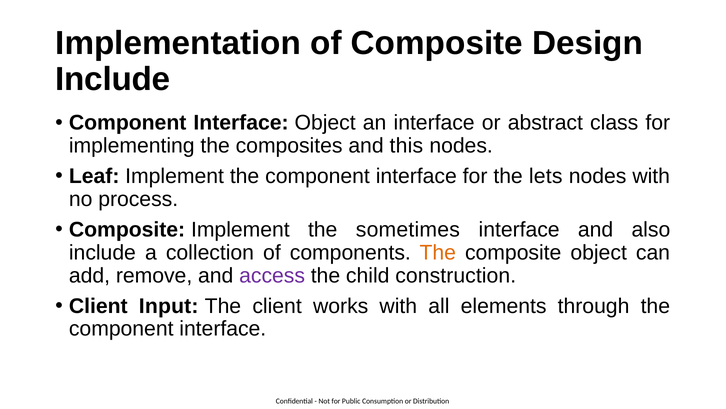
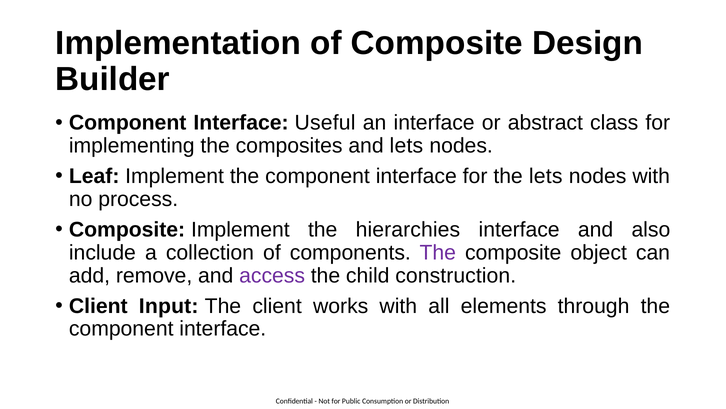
Include at (113, 79): Include -> Builder
Interface Object: Object -> Useful
and this: this -> lets
sometimes: sometimes -> hierarchies
The at (438, 252) colour: orange -> purple
